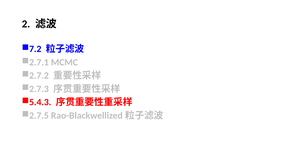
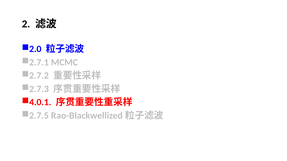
7.2: 7.2 -> 2.0
5.4.3: 5.4.3 -> 4.0.1
